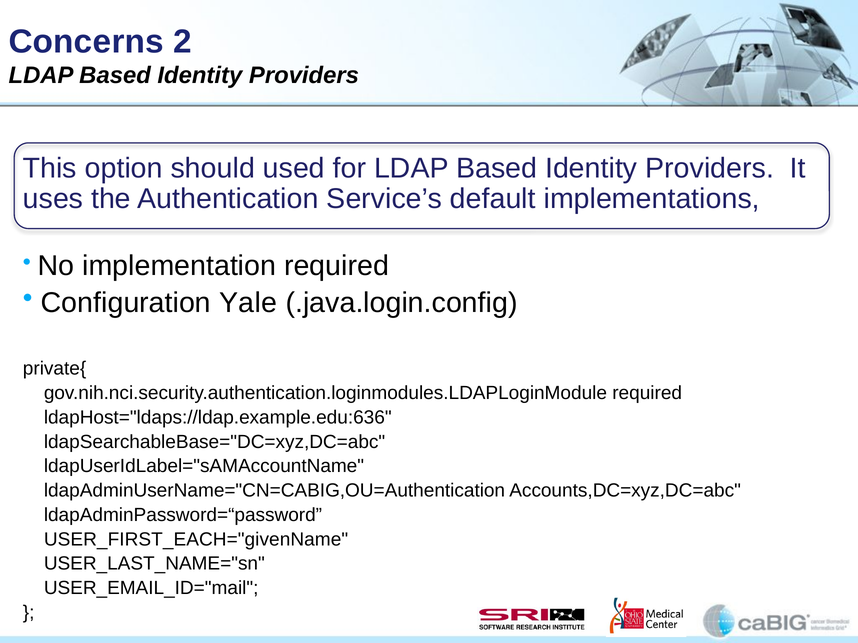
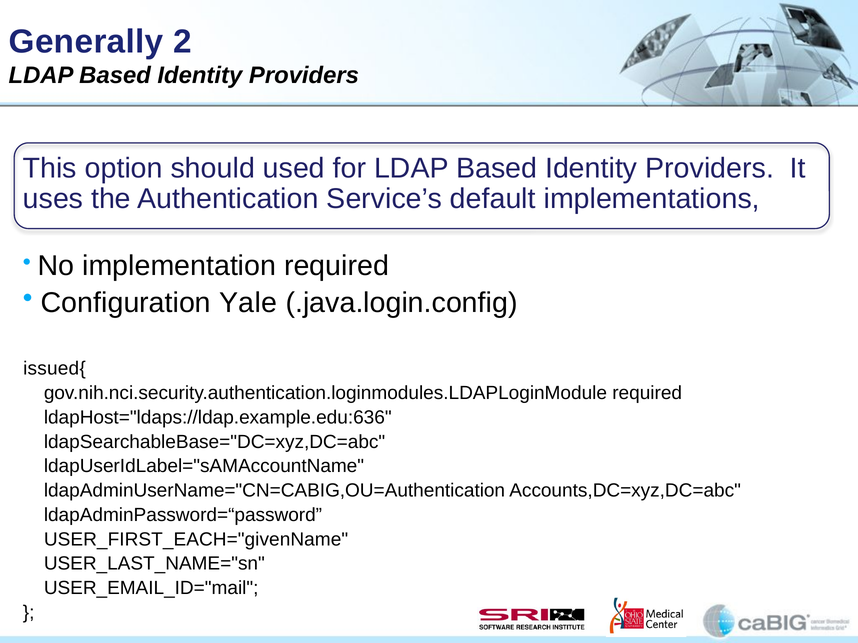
Concerns: Concerns -> Generally
private{: private{ -> issued{
